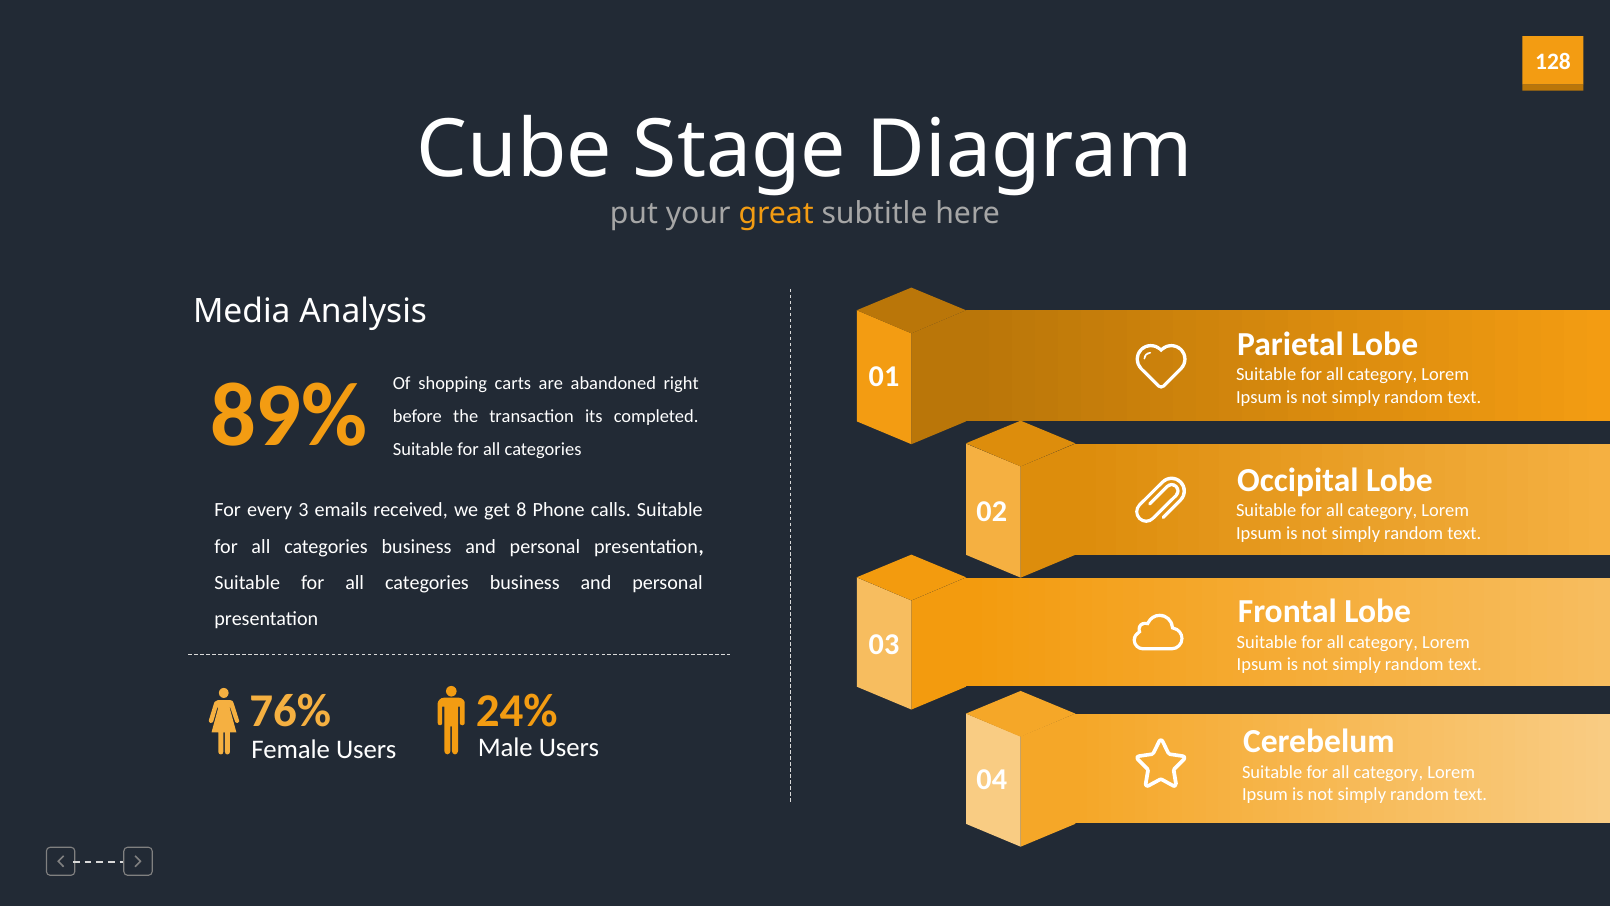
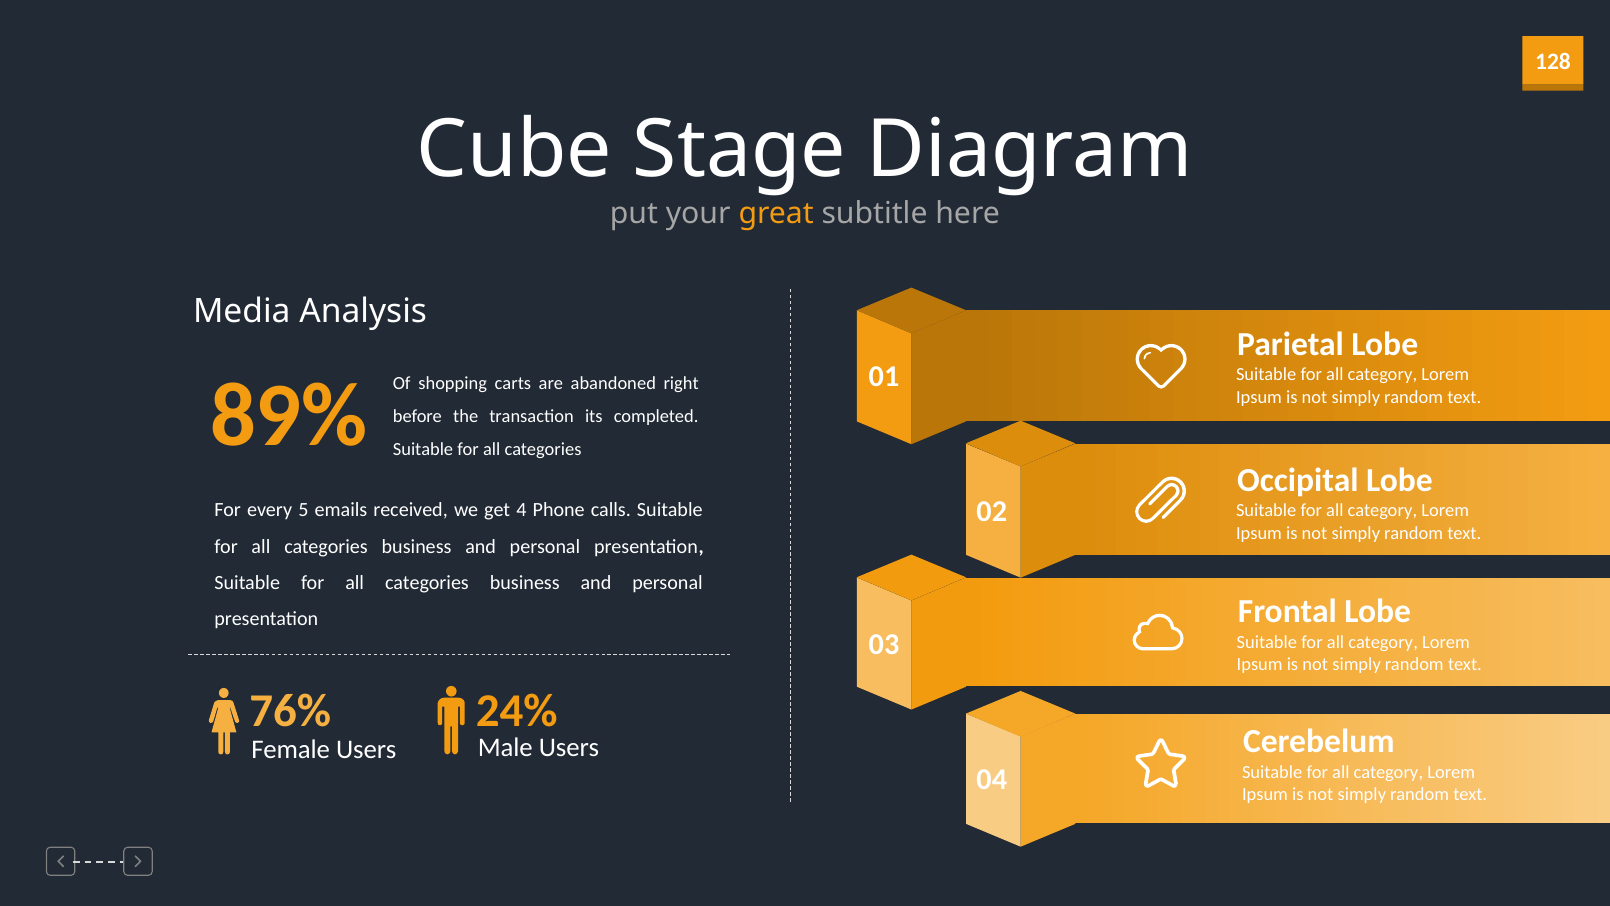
3: 3 -> 5
8: 8 -> 4
